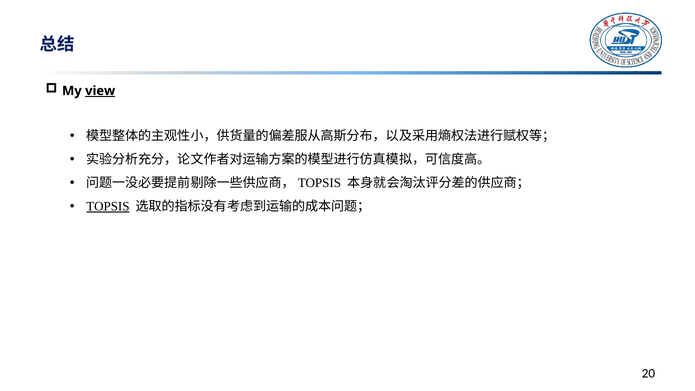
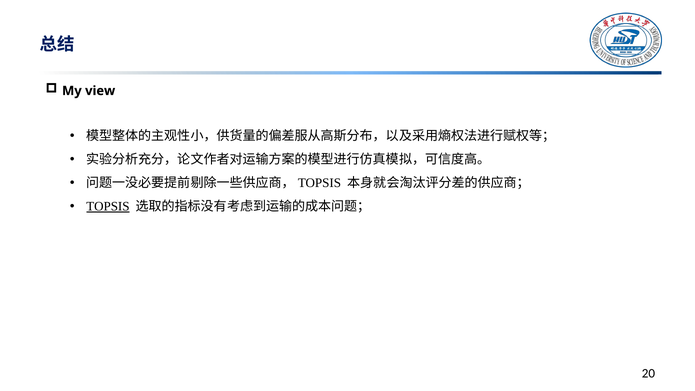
view underline: present -> none
